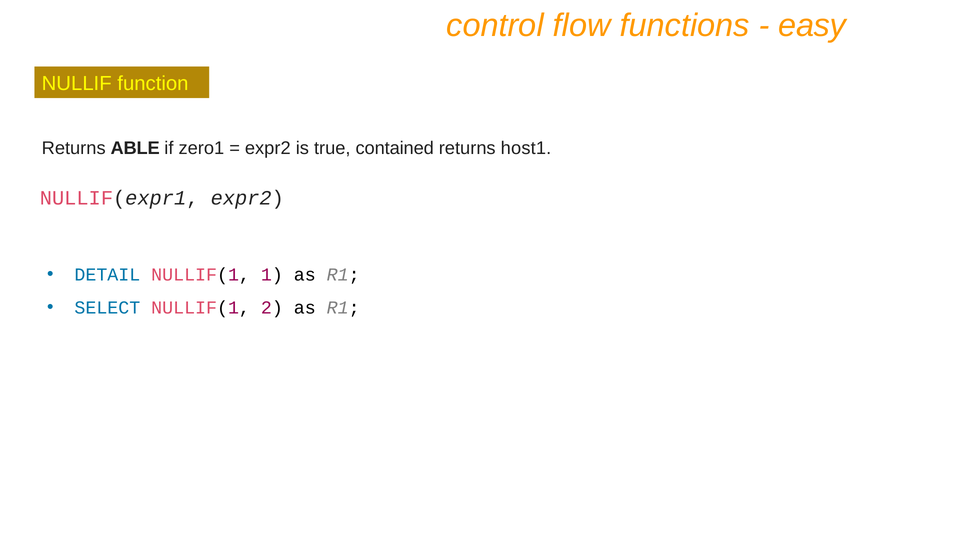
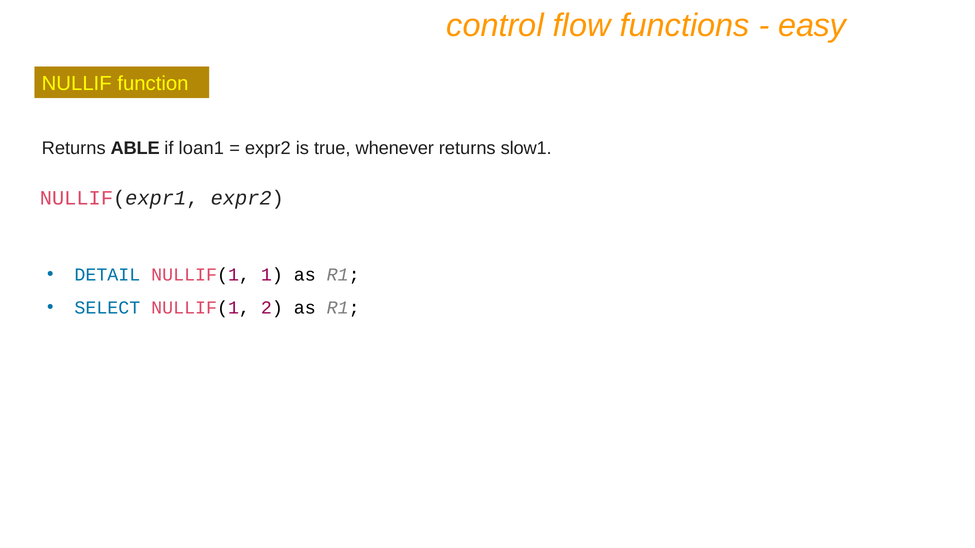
zero1: zero1 -> loan1
contained: contained -> whenever
host1: host1 -> slow1
